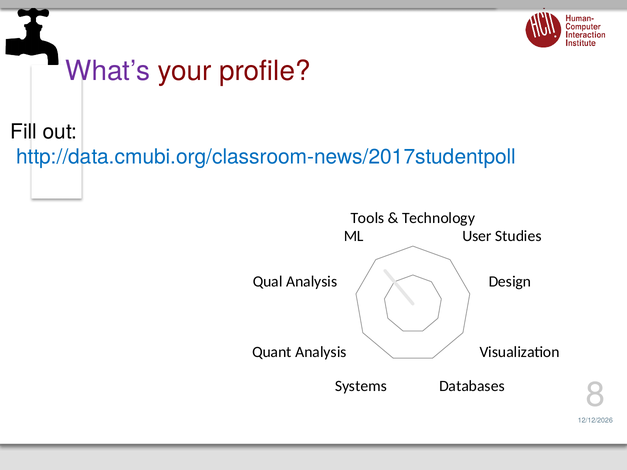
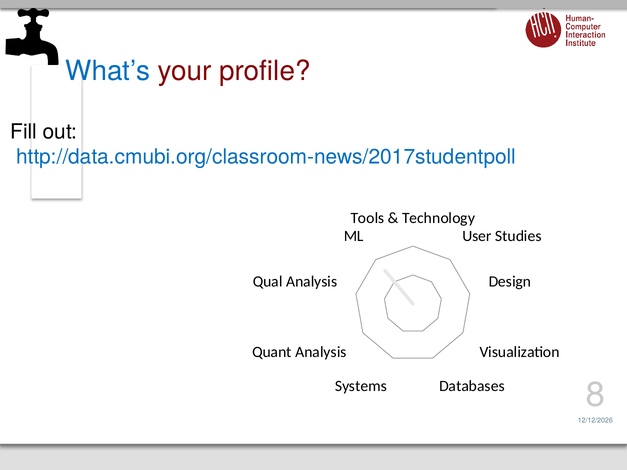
What’s colour: purple -> blue
